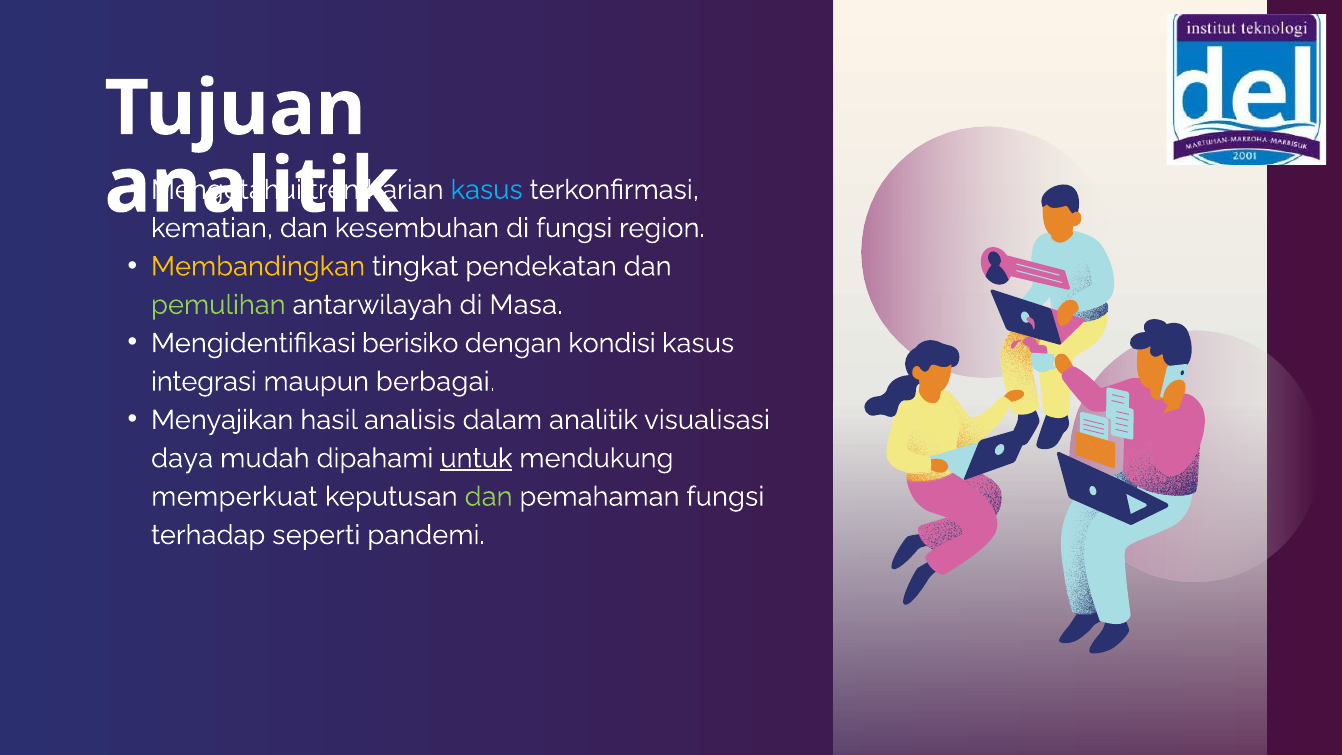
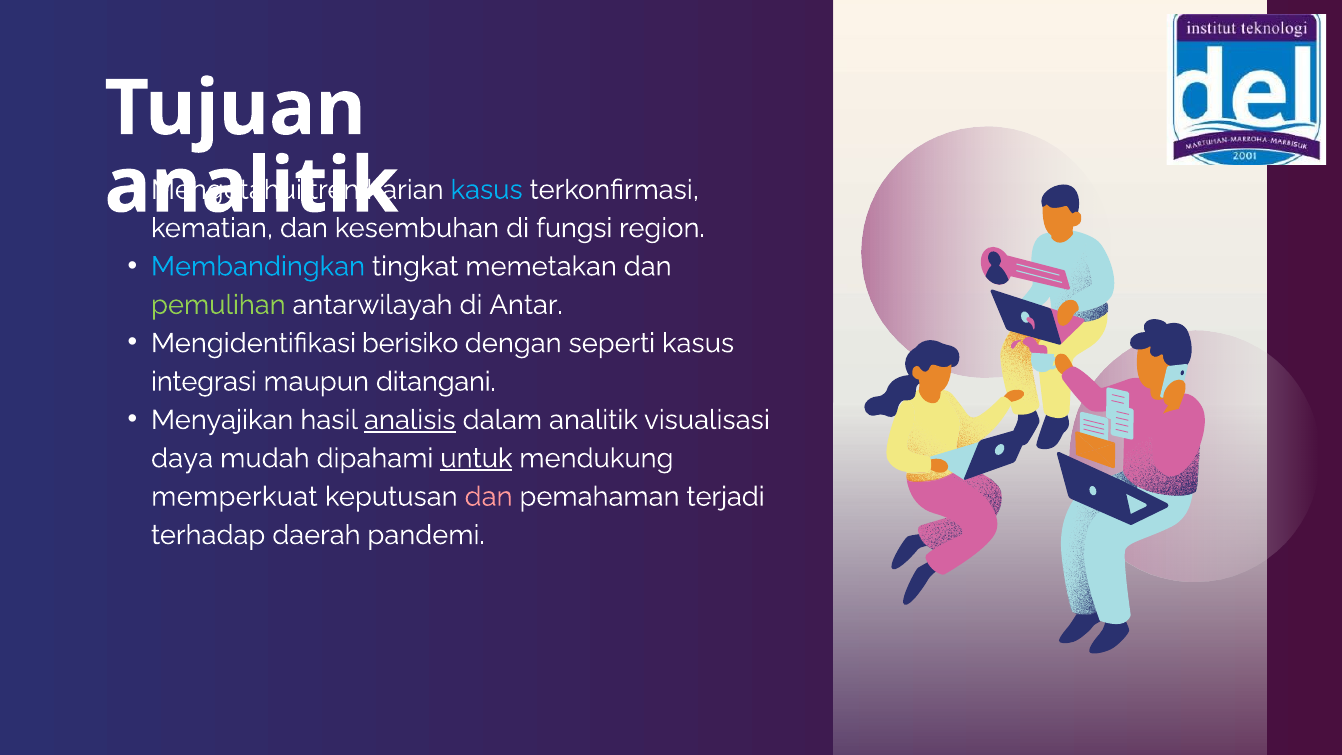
Membandingkan colour: yellow -> light blue
pendekatan: pendekatan -> memetakan
Masa: Masa -> Antar
kondisi: kondisi -> seperti
berbagai: berbagai -> ditangani
analisis underline: none -> present
dan at (489, 497) colour: light green -> pink
pemahaman fungsi: fungsi -> terjadi
seperti: seperti -> daerah
